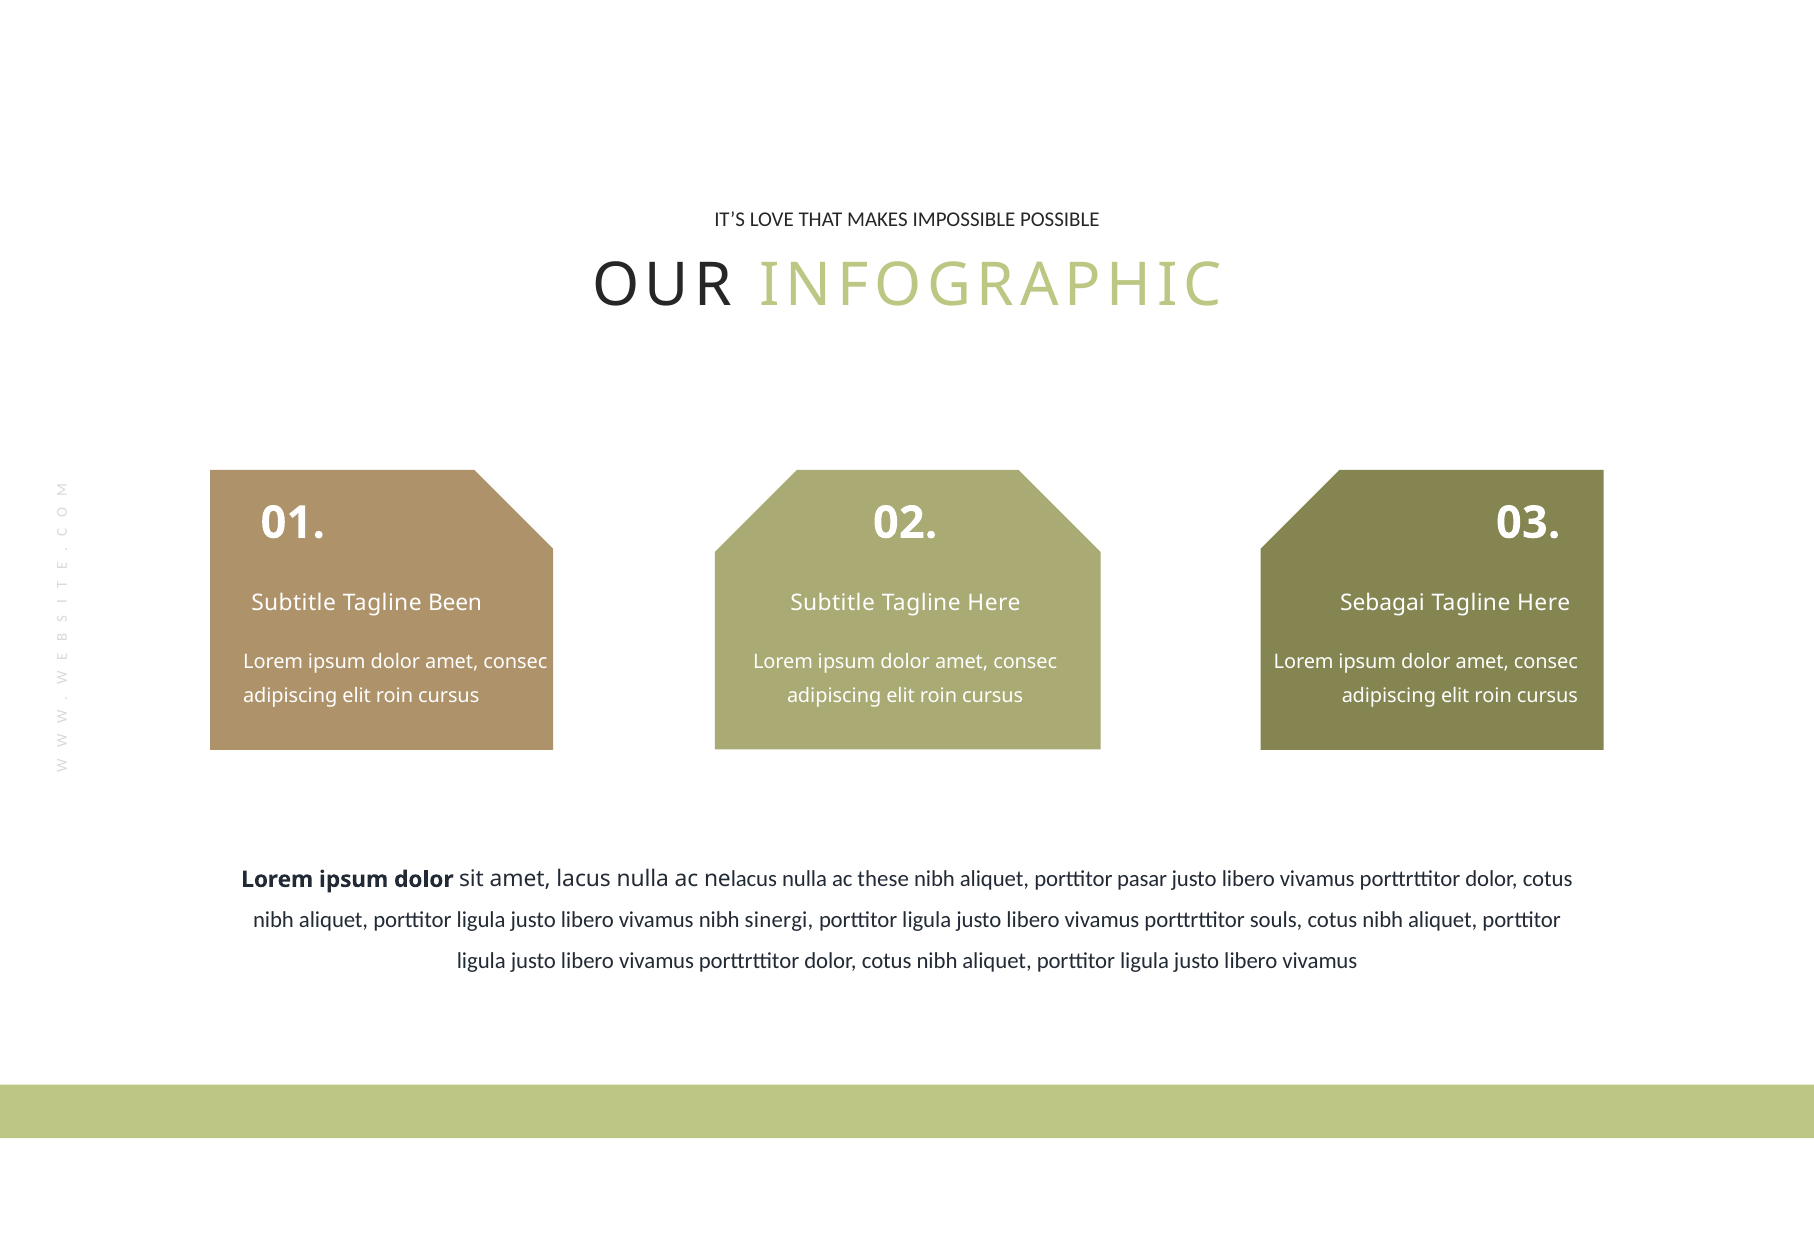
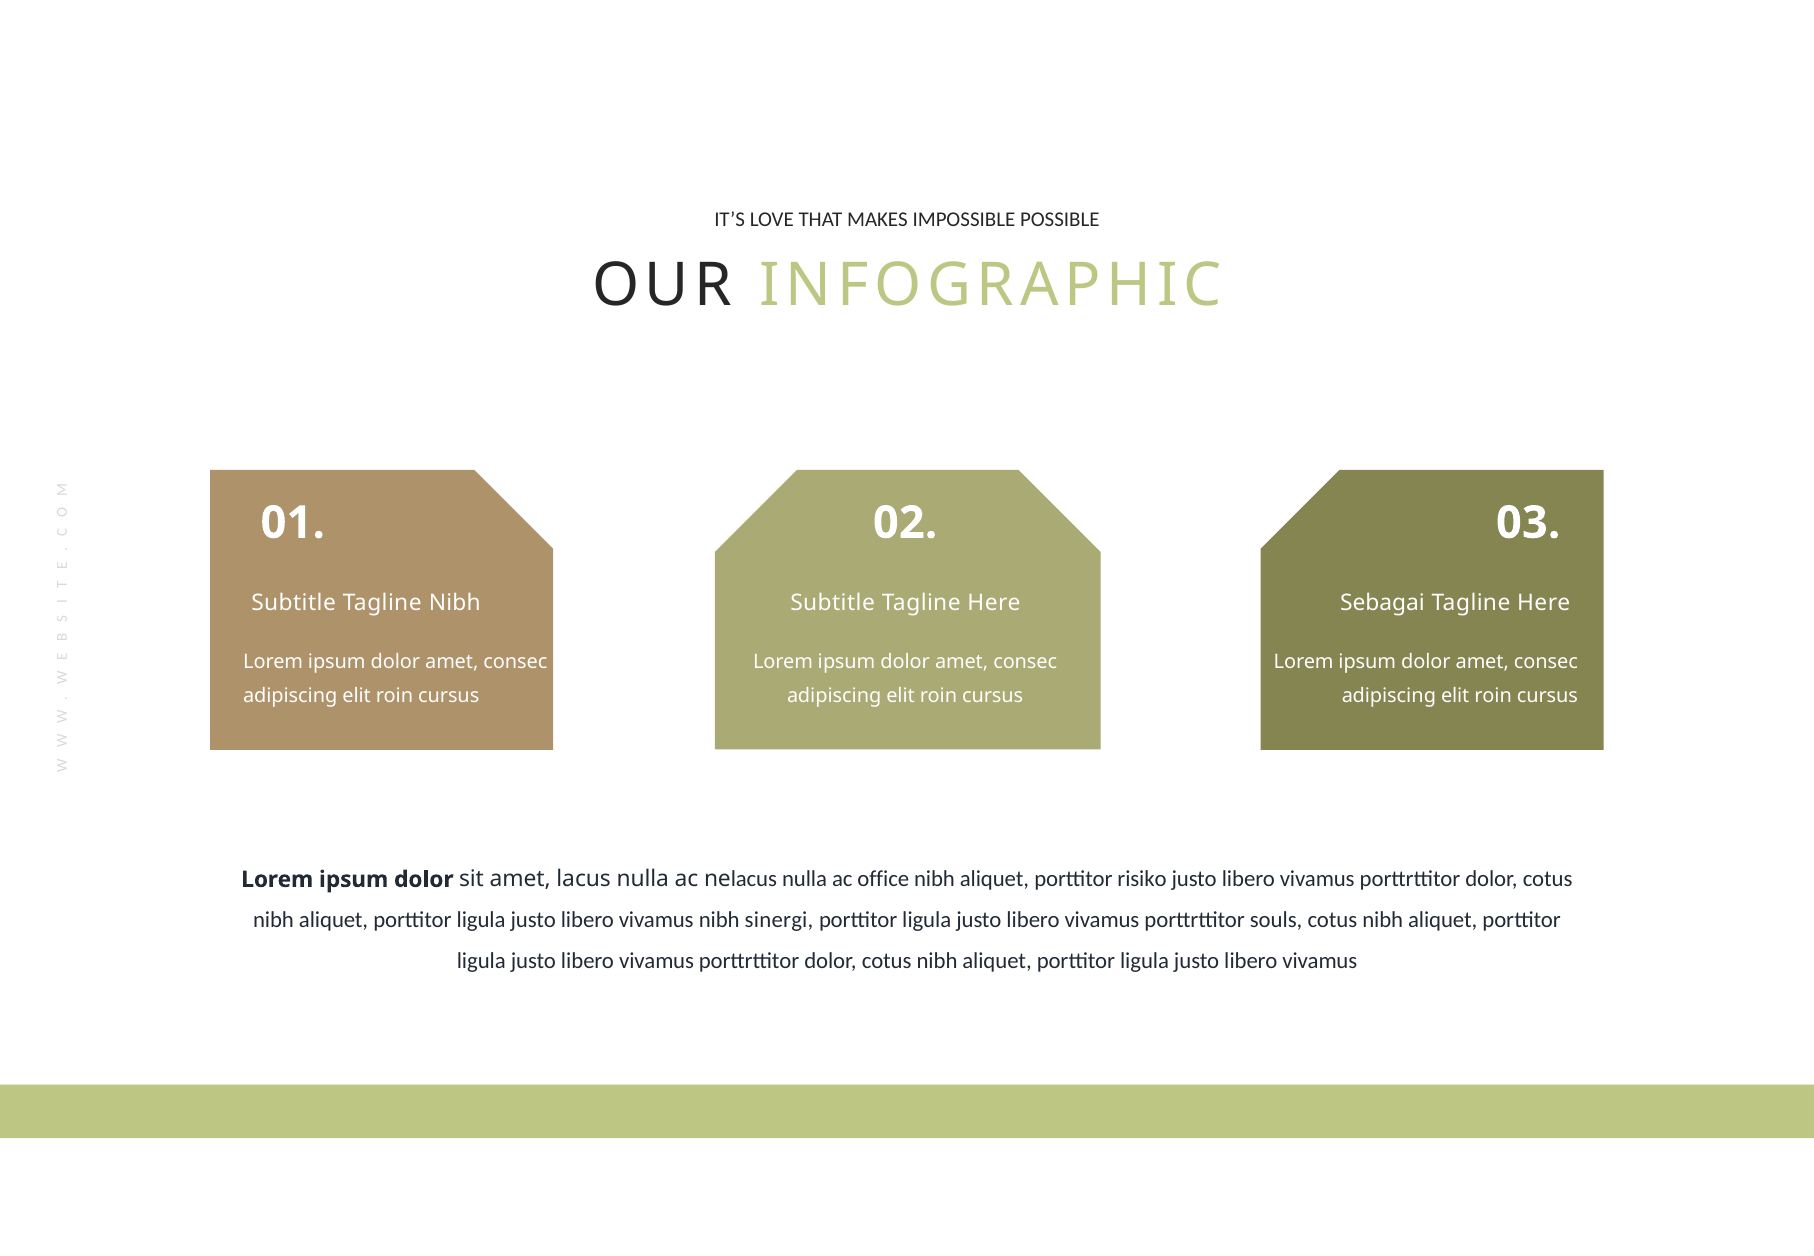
Tagline Been: Been -> Nibh
these: these -> office
pasar: pasar -> risiko
